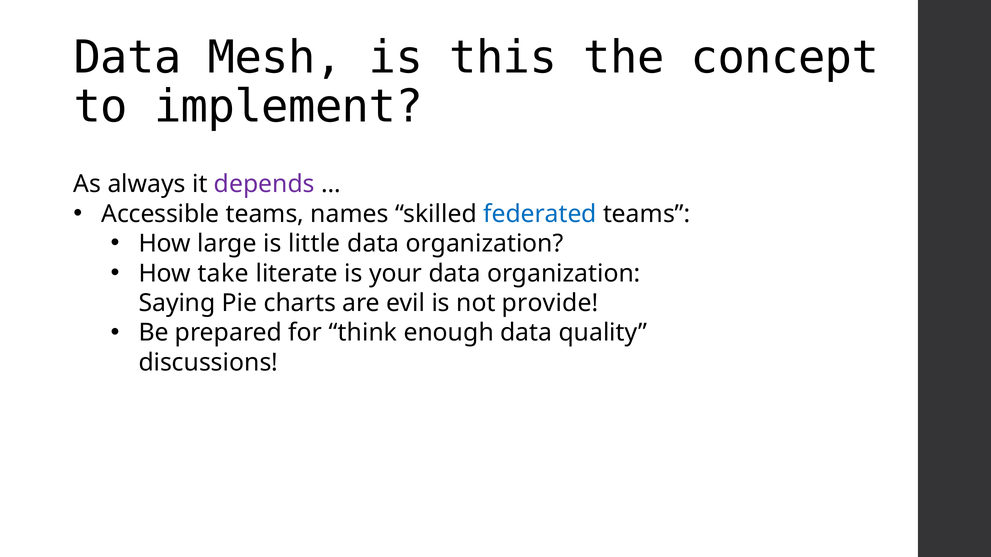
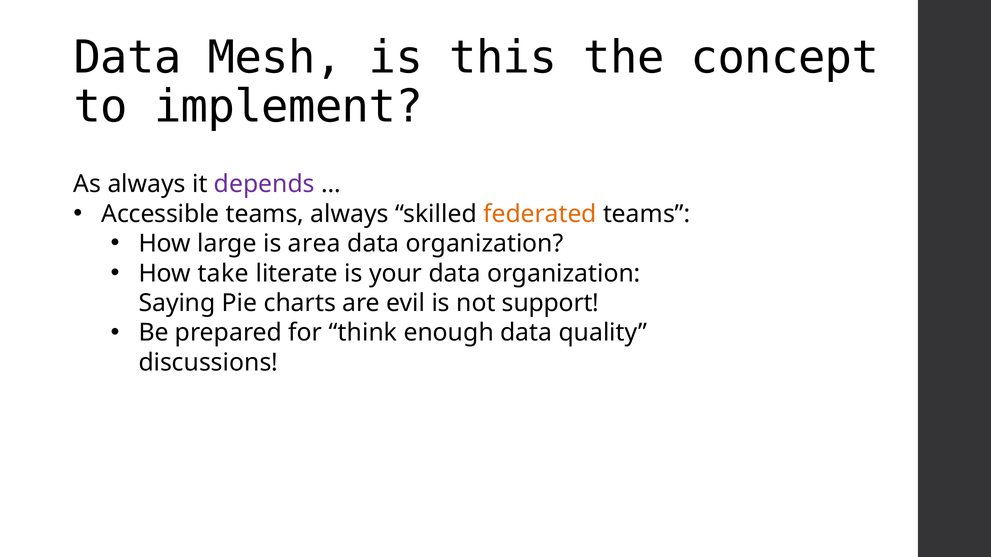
teams names: names -> always
federated colour: blue -> orange
little: little -> area
provide: provide -> support
